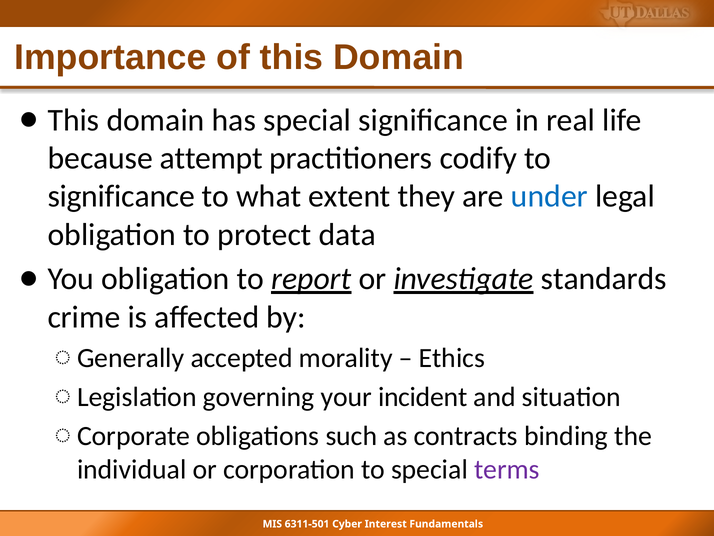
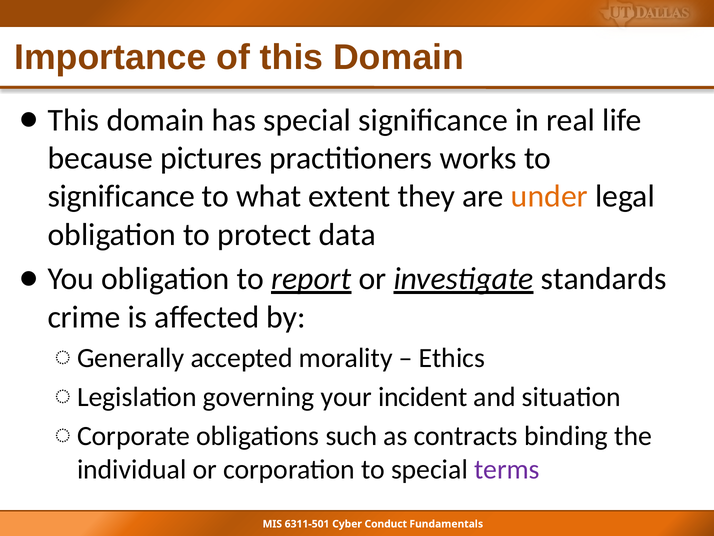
attempt: attempt -> pictures
codify: codify -> works
under colour: blue -> orange
Interest: Interest -> Conduct
